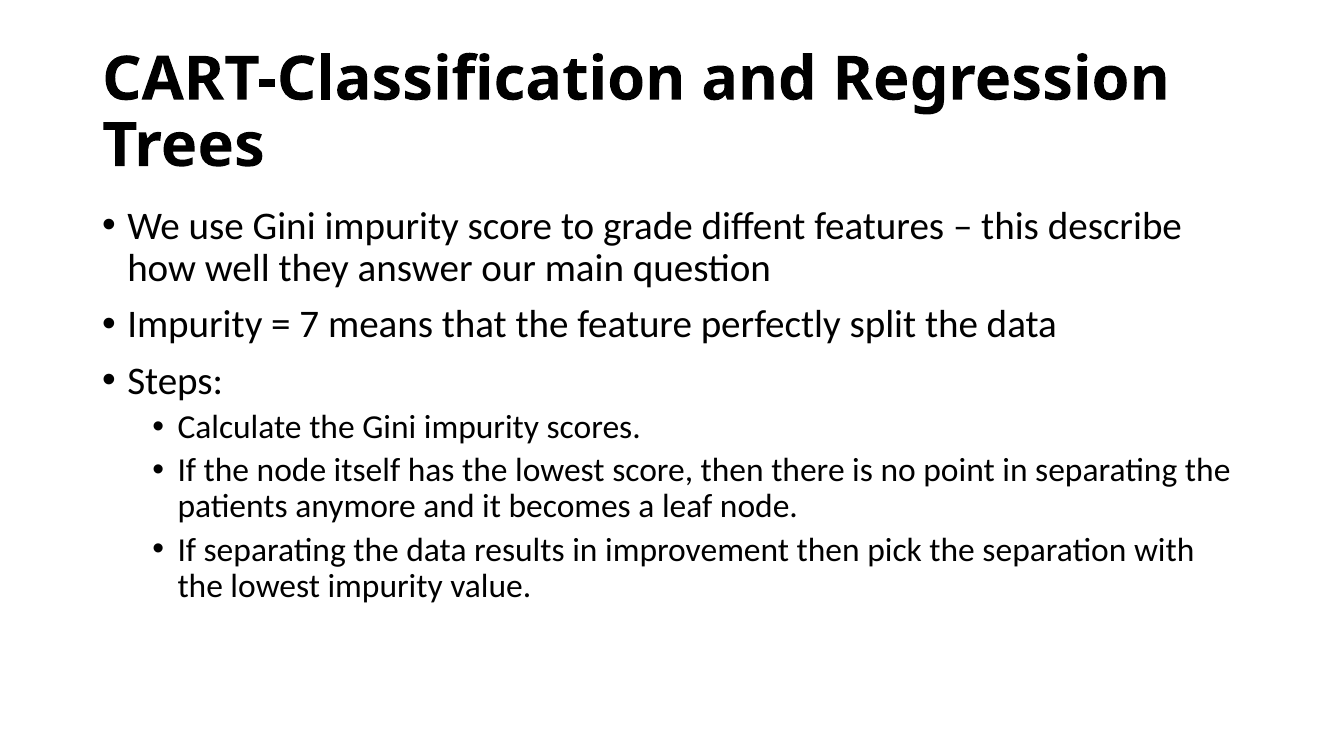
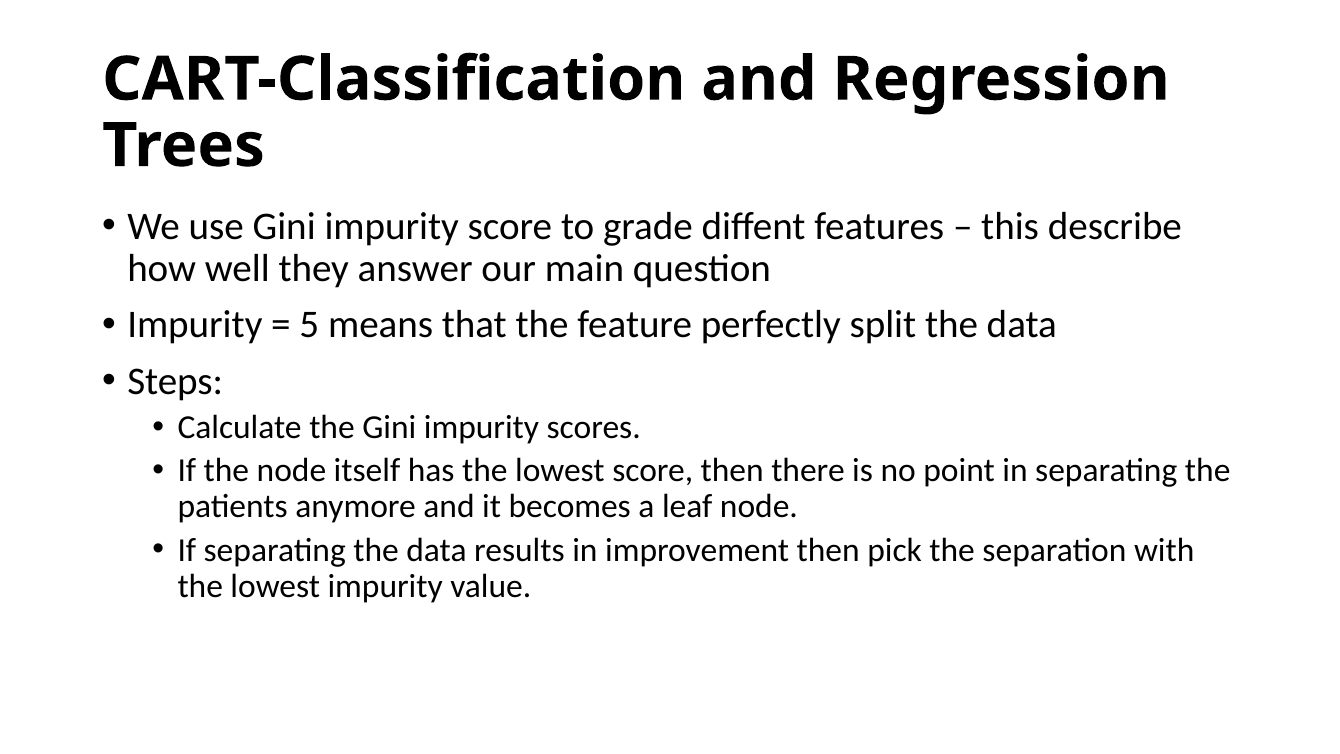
7: 7 -> 5
